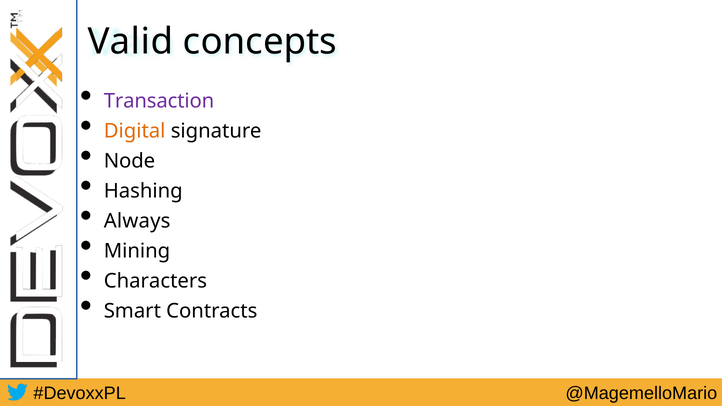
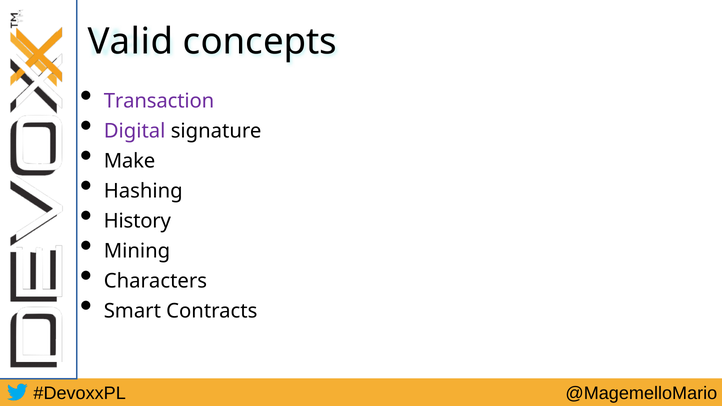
Digital colour: orange -> purple
Node: Node -> Make
Always: Always -> History
